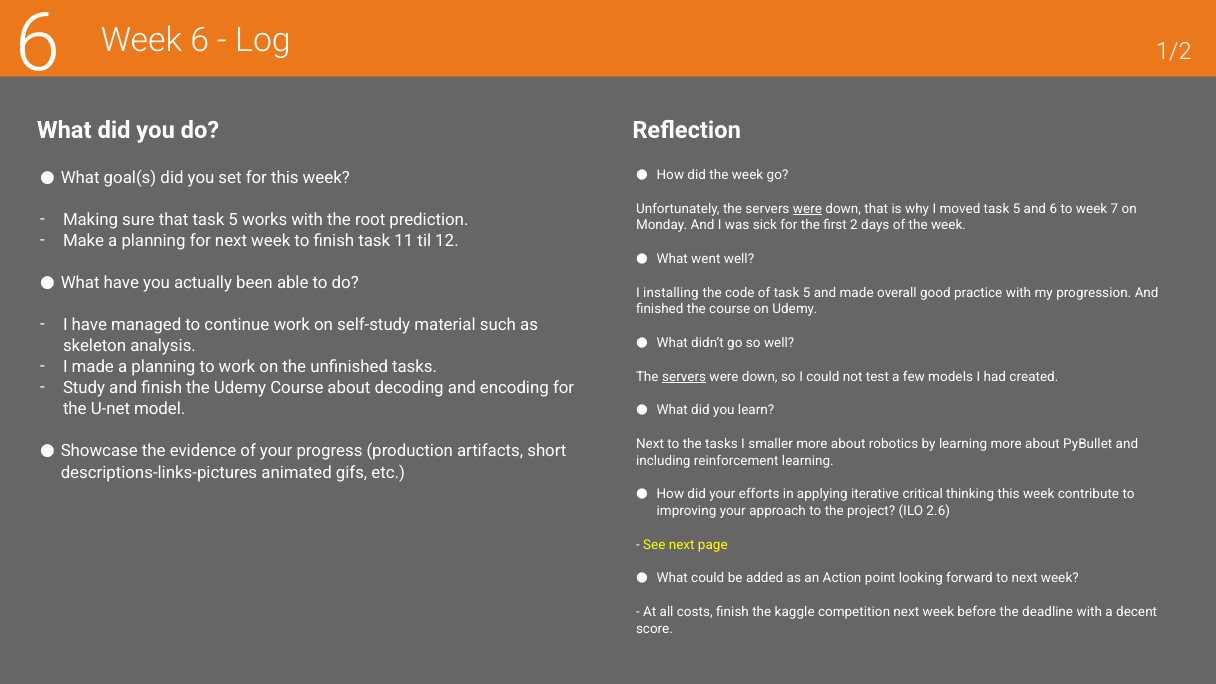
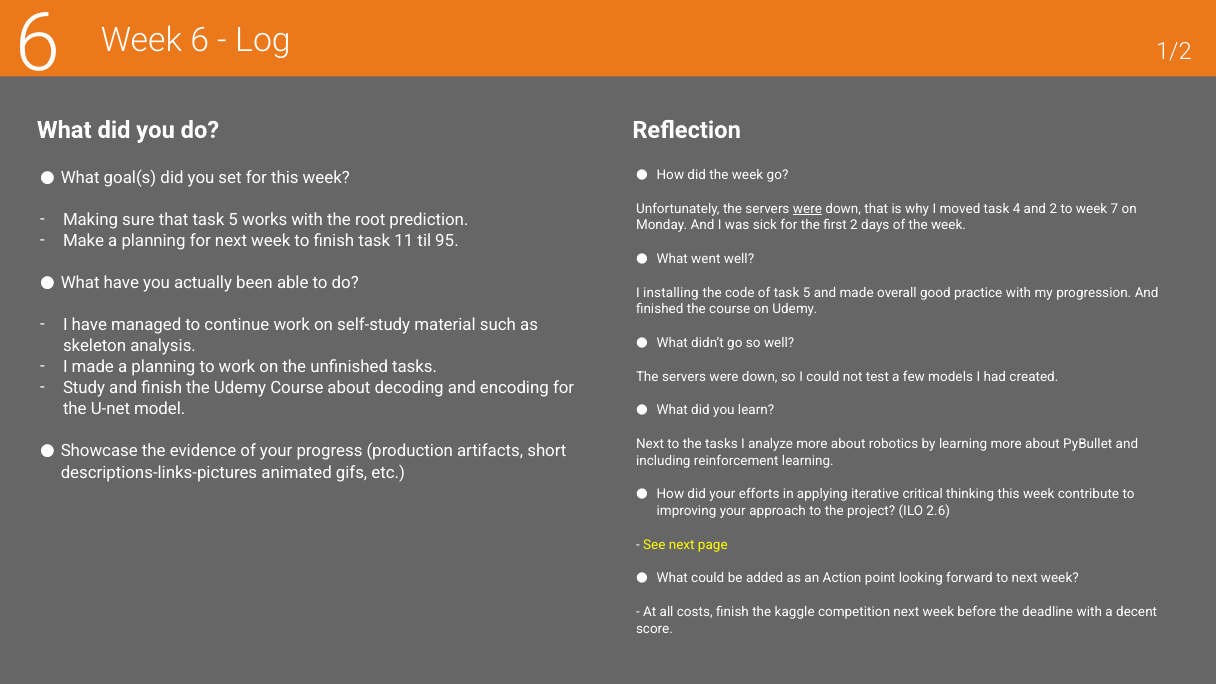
moved task 5: 5 -> 4
and 6: 6 -> 2
12: 12 -> 95
servers at (684, 377) underline: present -> none
smaller: smaller -> analyze
